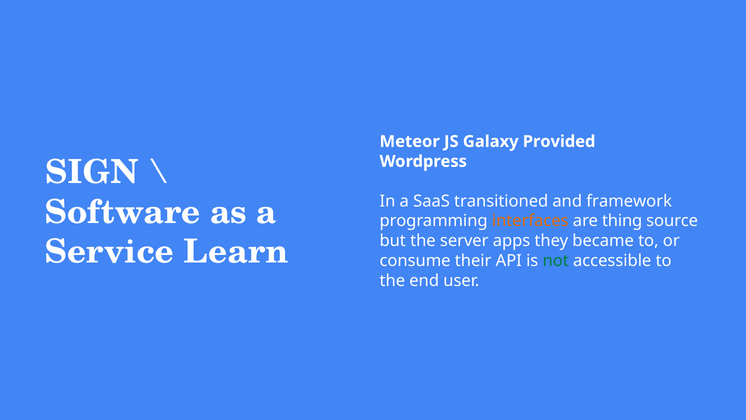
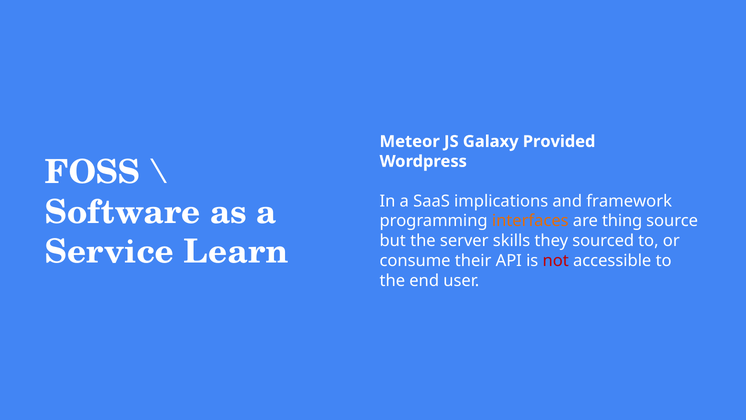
SIGN: SIGN -> FOSS
transitioned: transitioned -> implications
apps: apps -> skills
became: became -> sourced
not colour: green -> red
